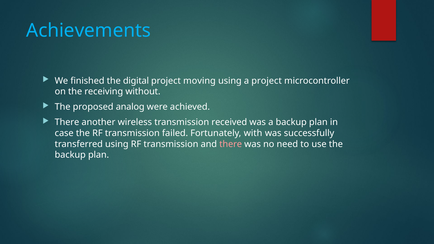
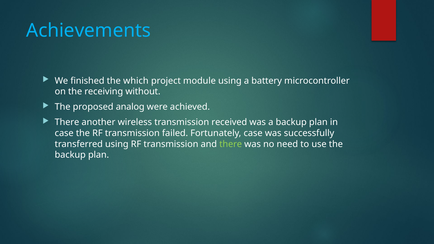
digital: digital -> which
moving: moving -> module
a project: project -> battery
Fortunately with: with -> case
there at (231, 144) colour: pink -> light green
